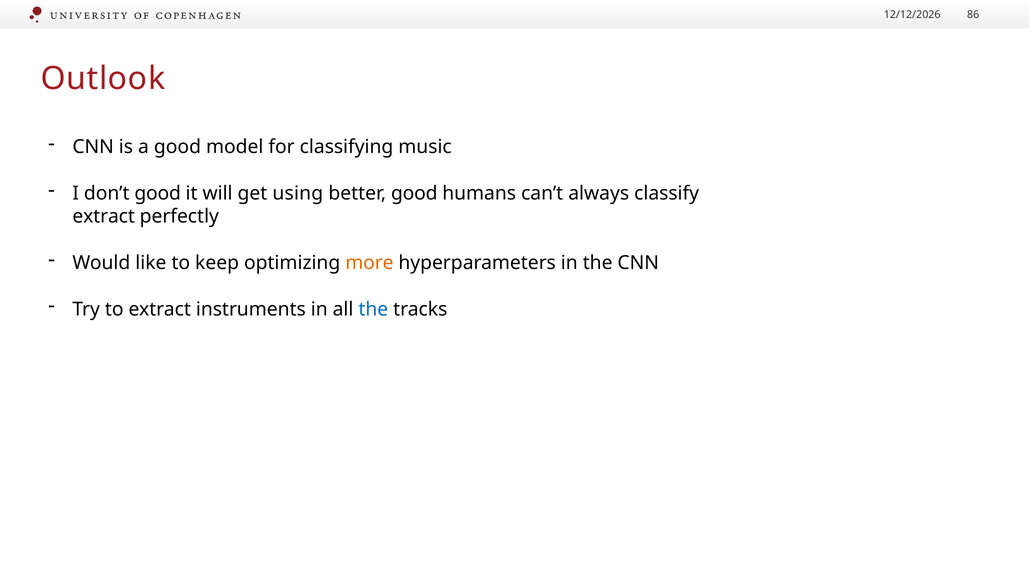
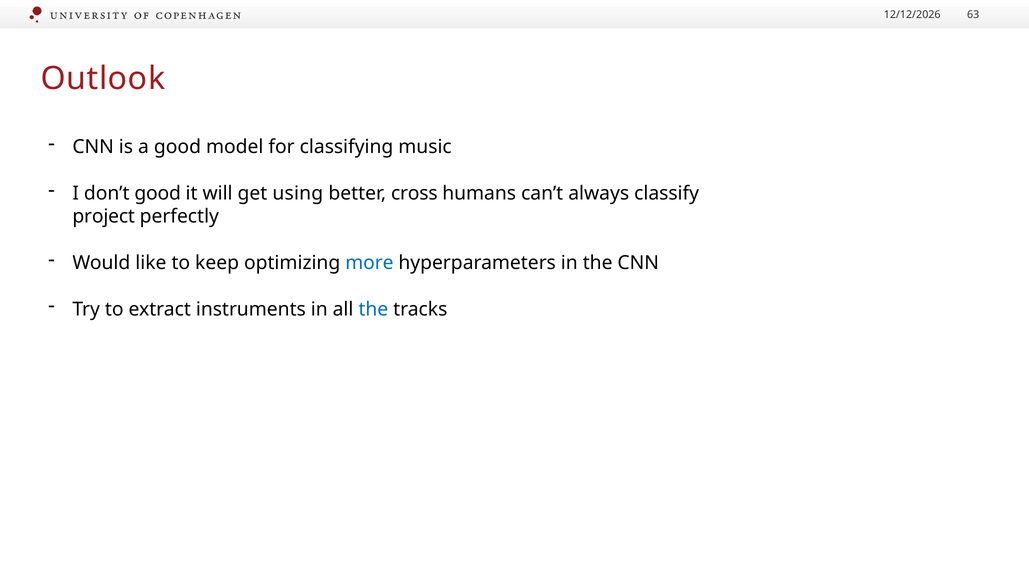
86: 86 -> 63
better good: good -> cross
extract at (104, 216): extract -> project
more colour: orange -> blue
